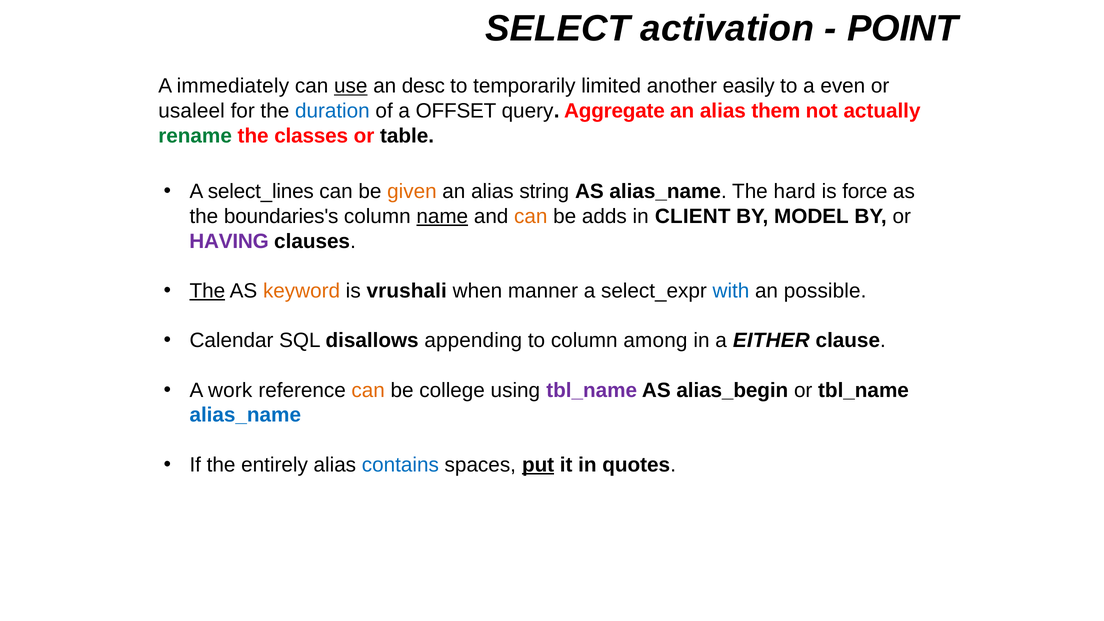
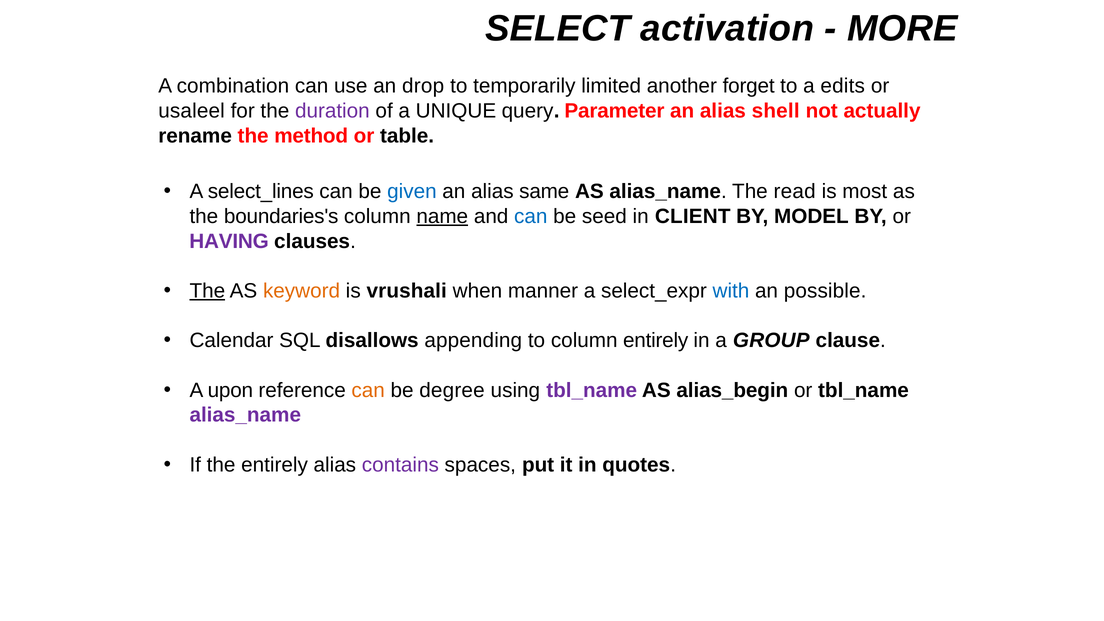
POINT: POINT -> MORE
immediately: immediately -> combination
use underline: present -> none
desc: desc -> drop
easily: easily -> forget
even: even -> edits
duration colour: blue -> purple
OFFSET: OFFSET -> UNIQUE
Aggregate: Aggregate -> Parameter
them: them -> shell
rename colour: green -> black
classes: classes -> method
given colour: orange -> blue
string: string -> same
hard: hard -> read
force: force -> most
can at (531, 216) colour: orange -> blue
adds: adds -> seed
column among: among -> entirely
EITHER: EITHER -> GROUP
work: work -> upon
college: college -> degree
alias_name at (245, 415) colour: blue -> purple
contains colour: blue -> purple
put underline: present -> none
